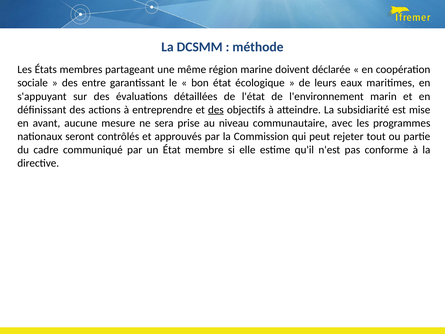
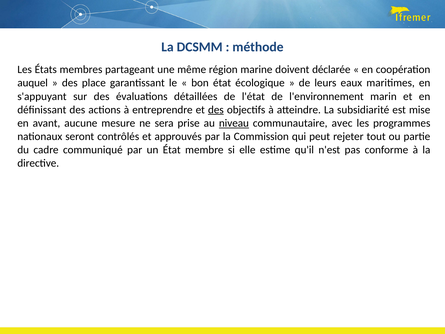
sociale: sociale -> auquel
entre: entre -> place
niveau underline: none -> present
